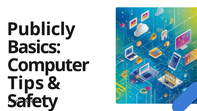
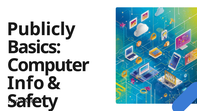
Tips: Tips -> Info
